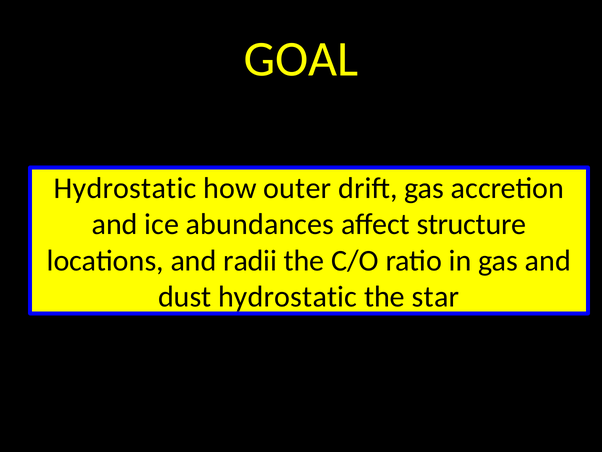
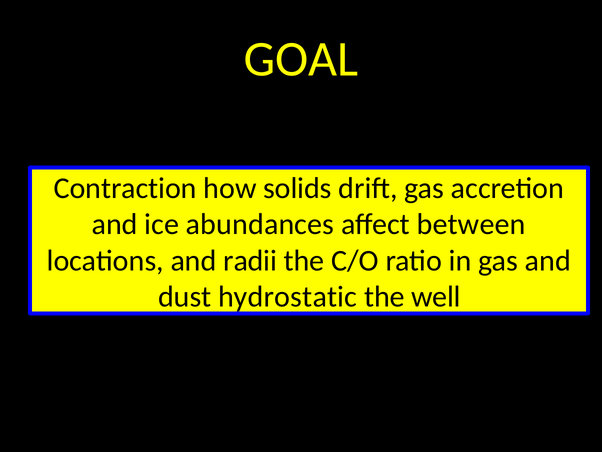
Hydrostatic at (125, 188): Hydrostatic -> Contraction
outer: outer -> solids
structure: structure -> between
star: star -> well
